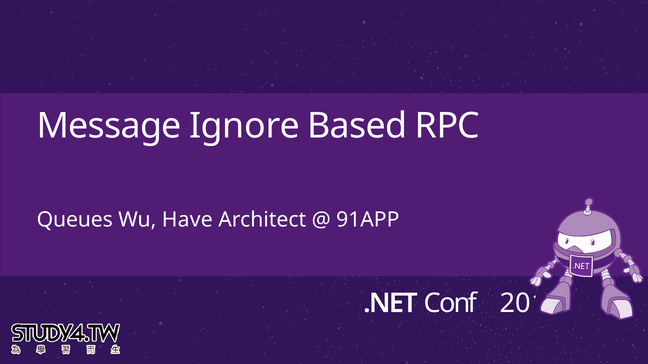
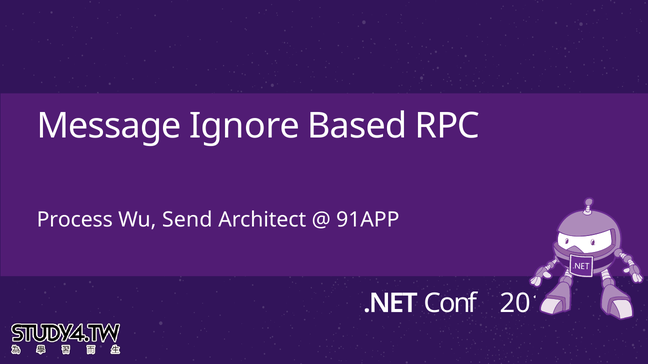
Queues: Queues -> Process
Have: Have -> Send
